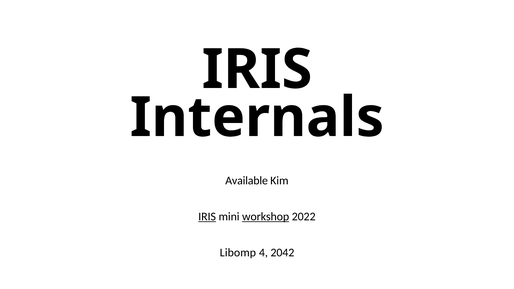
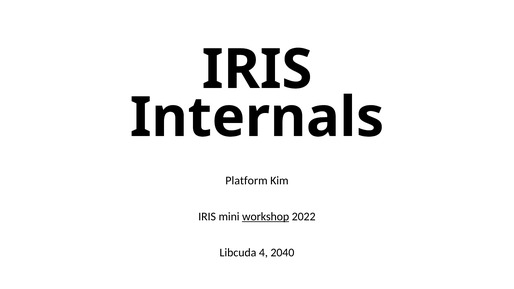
Available: Available -> Platform
IRIS at (207, 217) underline: present -> none
Libomp: Libomp -> Libcuda
2042: 2042 -> 2040
